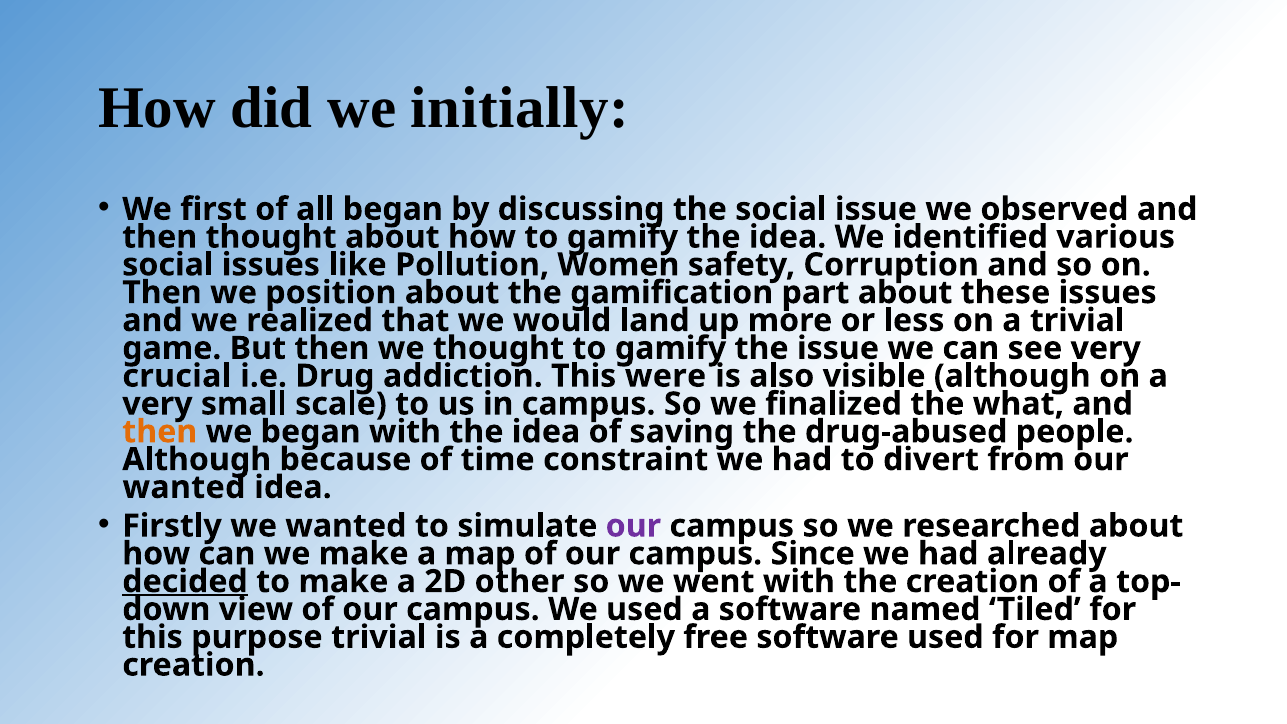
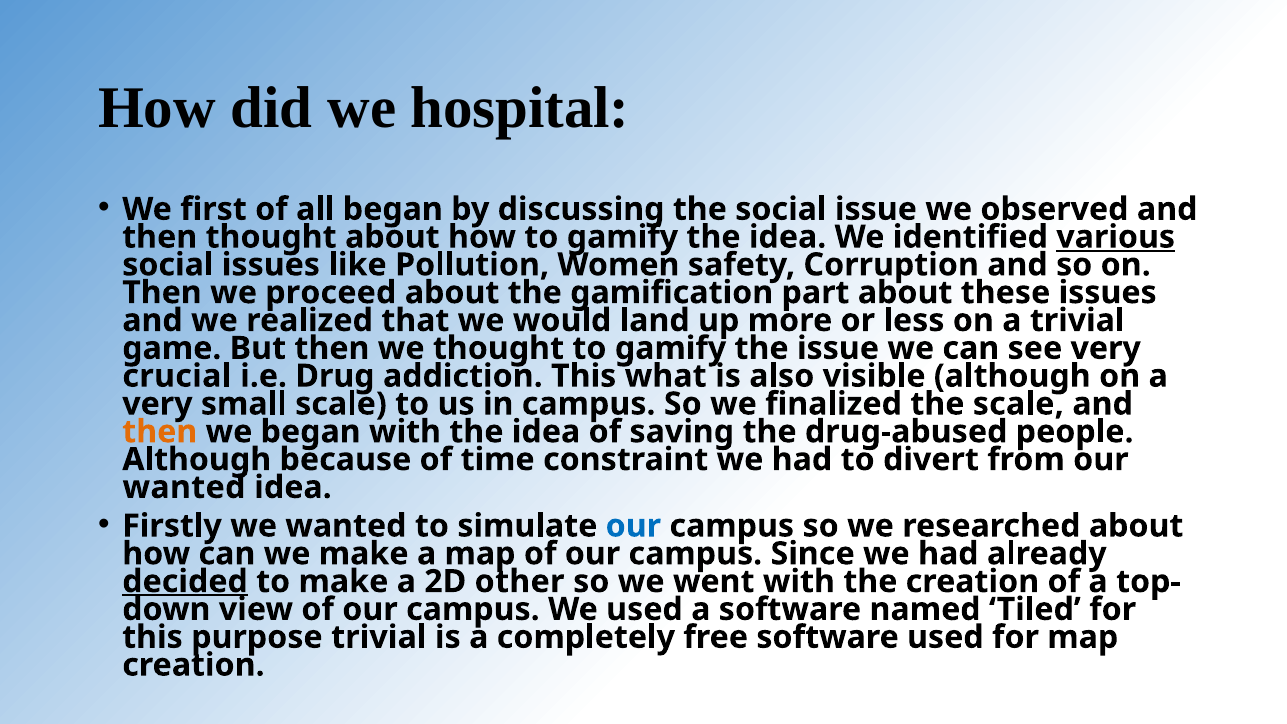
initially: initially -> hospital
various underline: none -> present
position: position -> proceed
were: were -> what
the what: what -> scale
our at (633, 526) colour: purple -> blue
